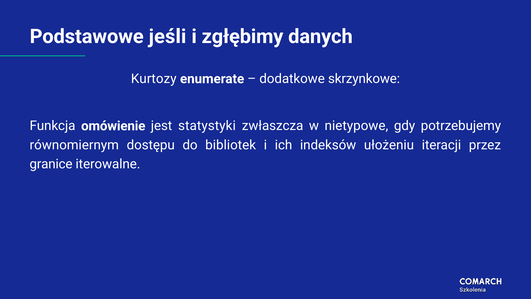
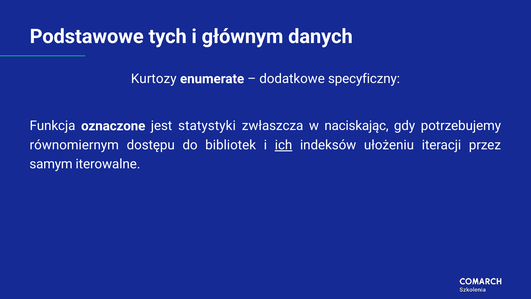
jeśli: jeśli -> tych
zgłębimy: zgłębimy -> głównym
skrzynkowe: skrzynkowe -> specyficzny
omówienie: omówienie -> oznaczone
nietypowe: nietypowe -> naciskając
ich underline: none -> present
granice: granice -> samym
